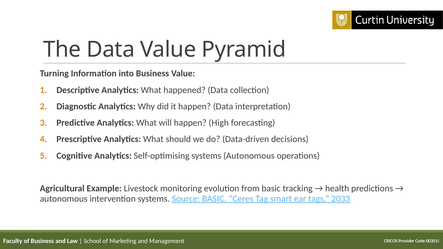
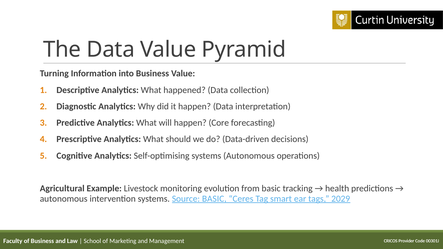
High: High -> Core
2033: 2033 -> 2029
